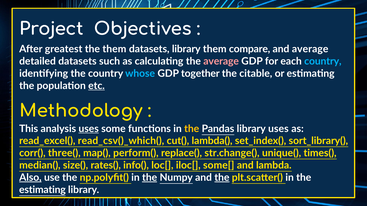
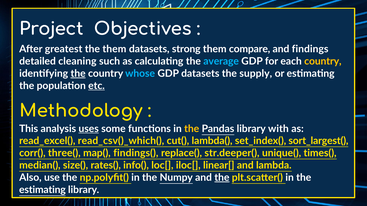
datasets library: library -> strong
and average: average -> findings
detailed datasets: datasets -> cleaning
average at (221, 61) colour: pink -> light blue
country at (323, 61) colour: light blue -> yellow
the at (78, 74) underline: none -> present
GDP together: together -> datasets
citable: citable -> supply
library uses: uses -> with
sort_library(: sort_library( -> sort_largest(
perform(: perform( -> findings(
str.change(: str.change( -> str.deeper(
some[: some[ -> linear[
Also underline: present -> none
the at (150, 178) underline: present -> none
